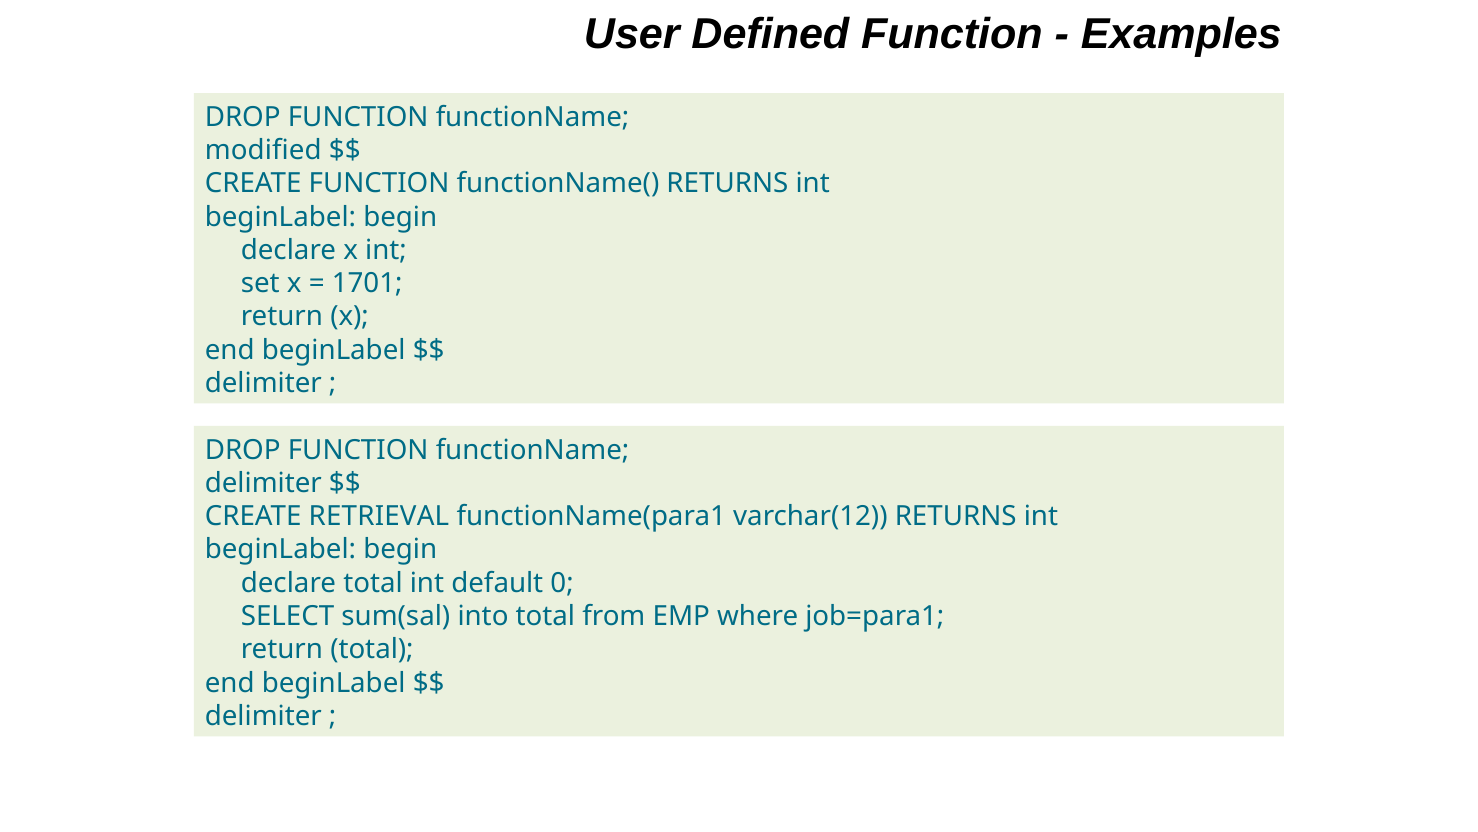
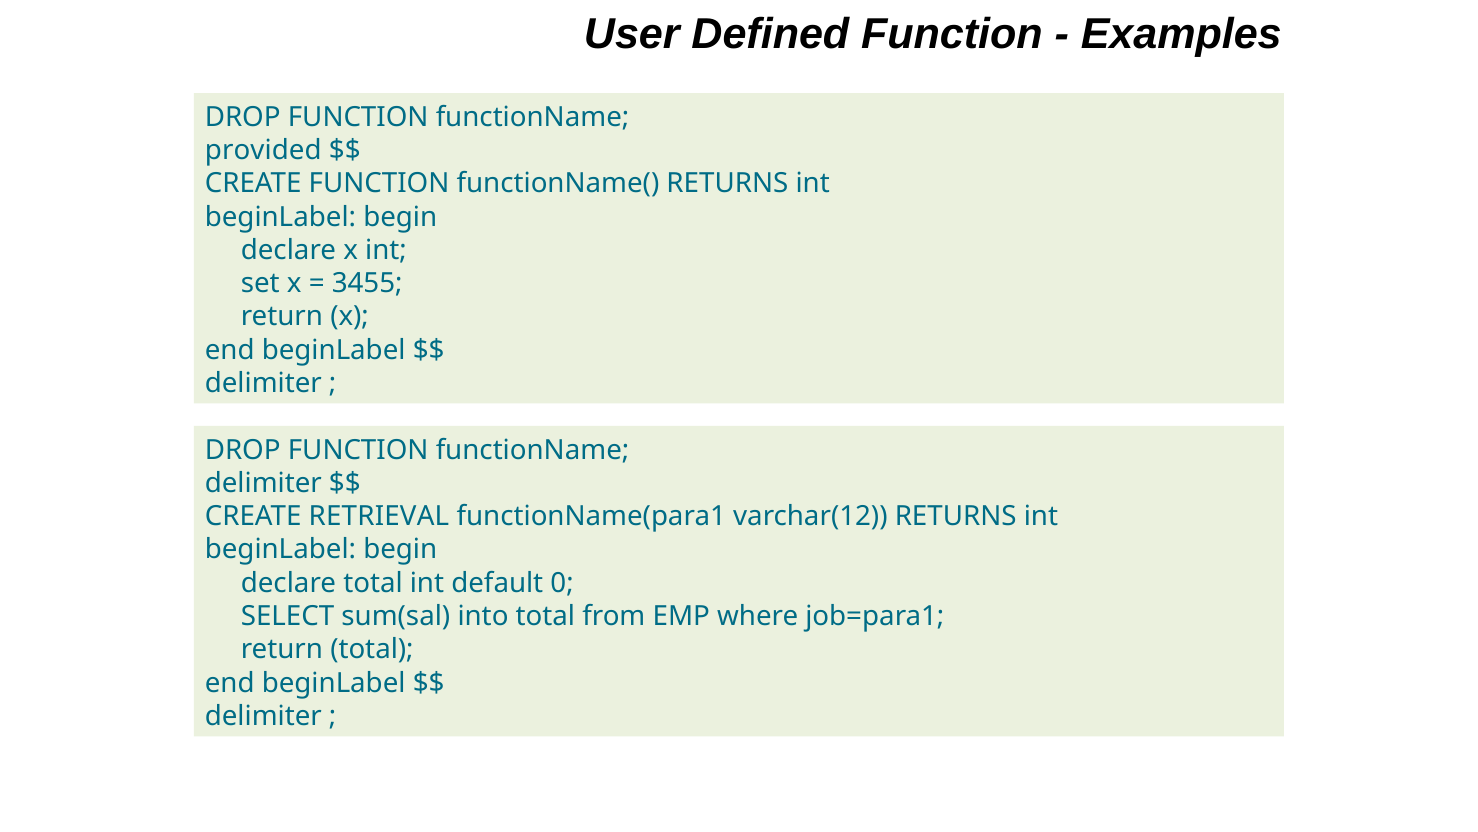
modified: modified -> provided
1701: 1701 -> 3455
